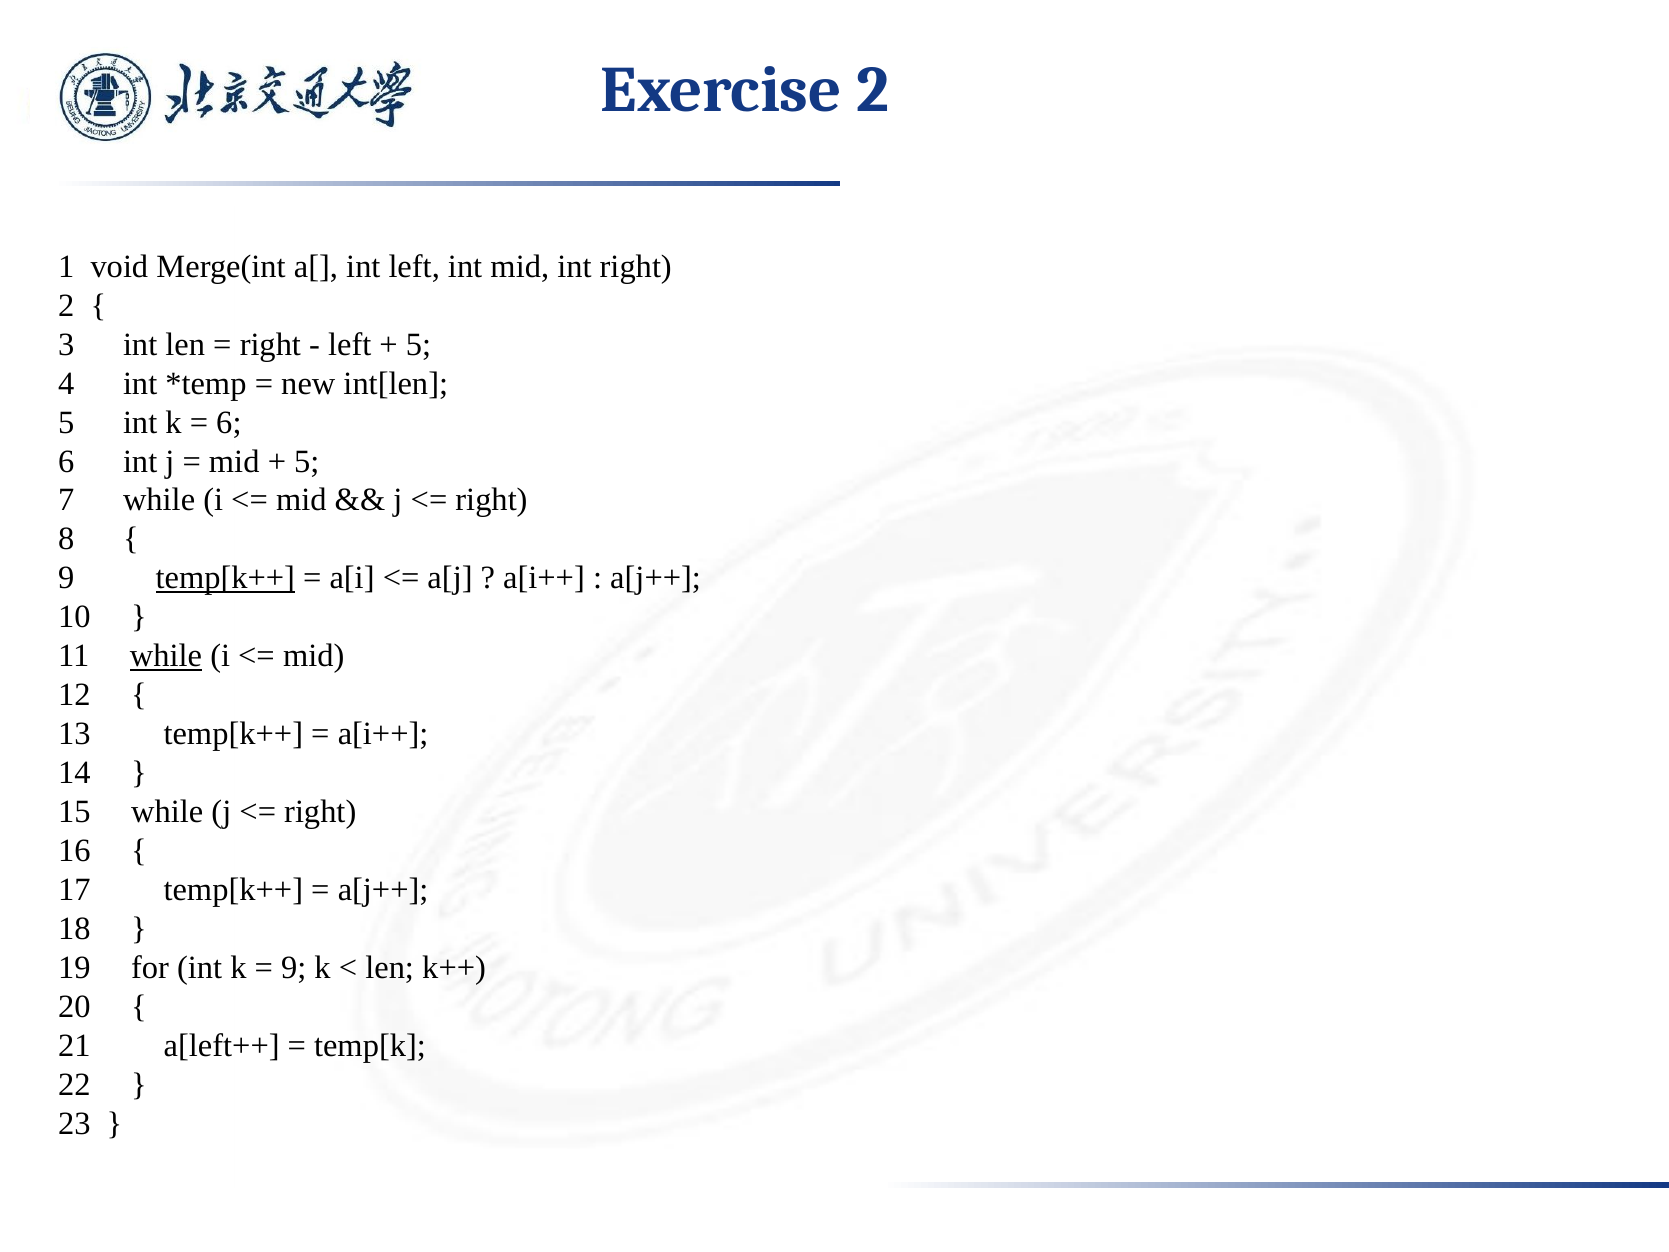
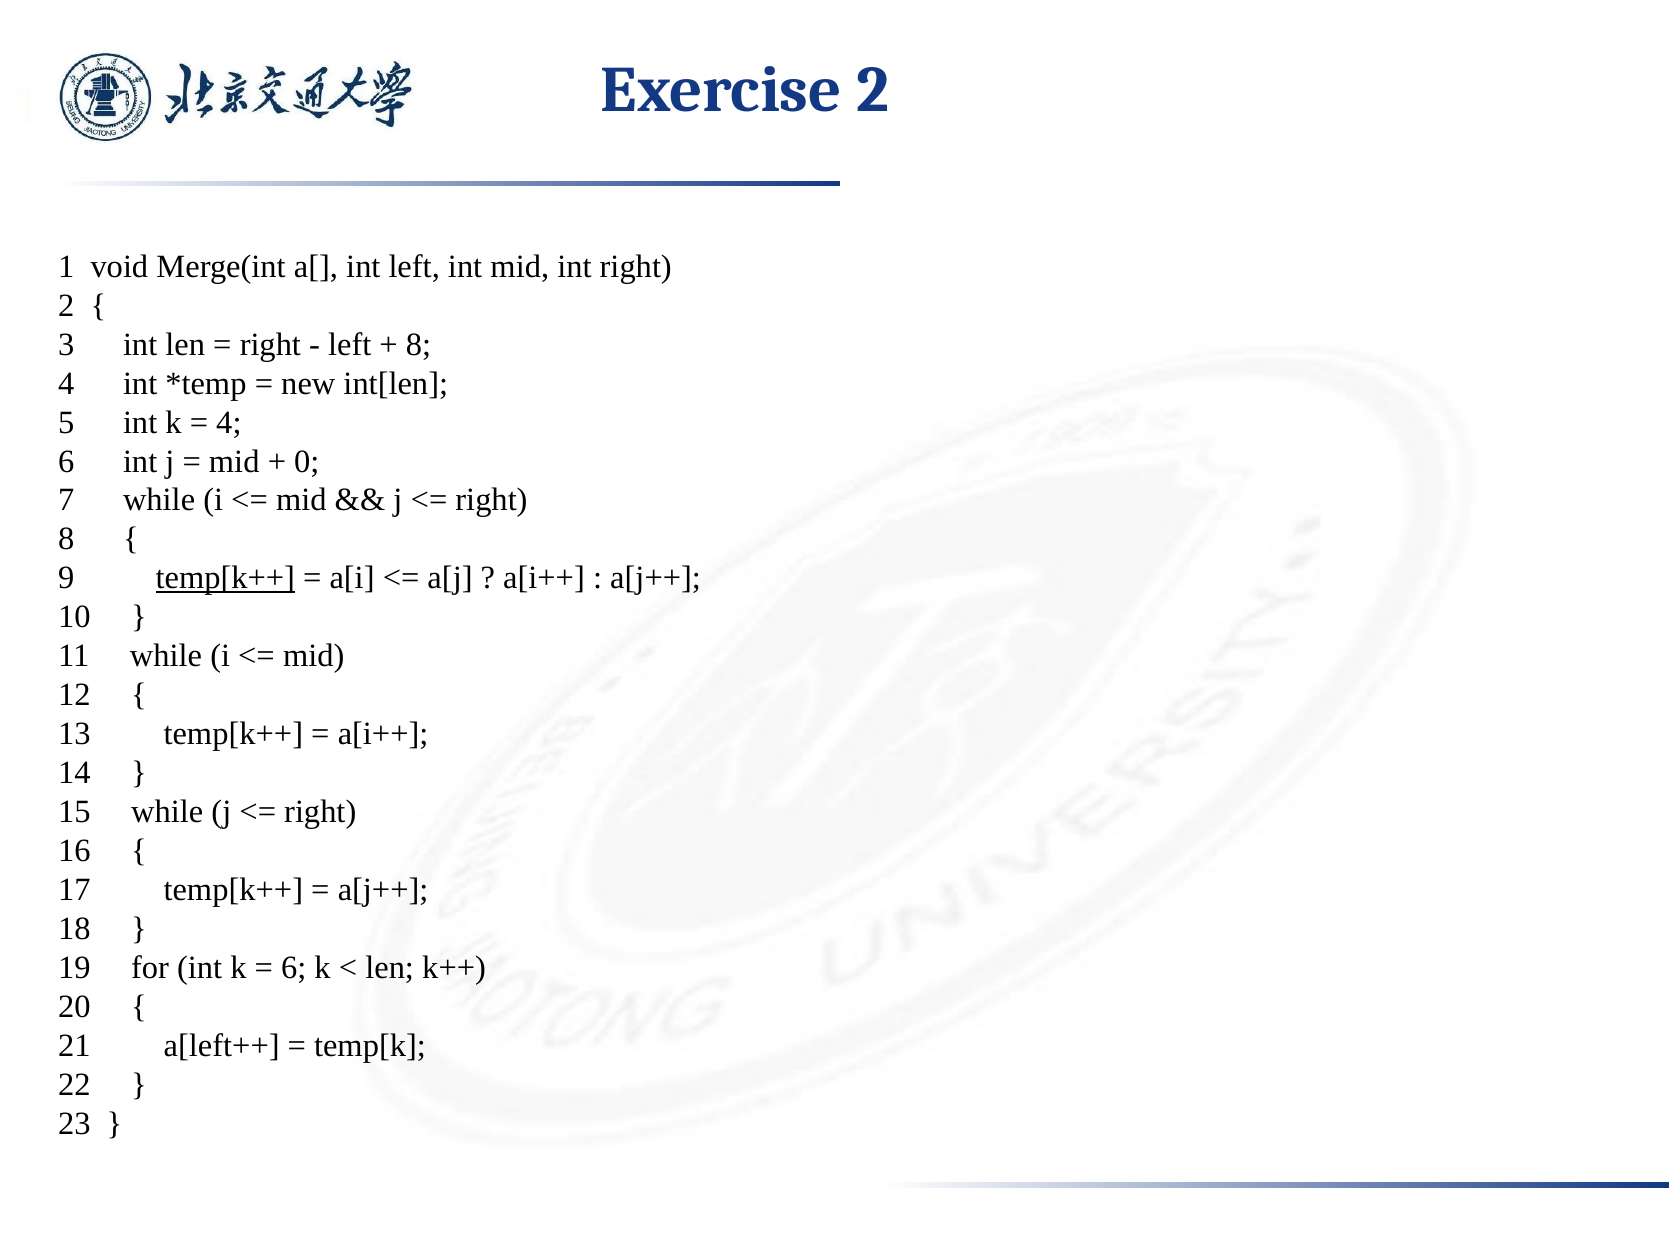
5 at (419, 344): 5 -> 8
6 at (229, 422): 6 -> 4
5 at (307, 461): 5 -> 0
while at (166, 656) underline: present -> none
9 at (294, 968): 9 -> 6
